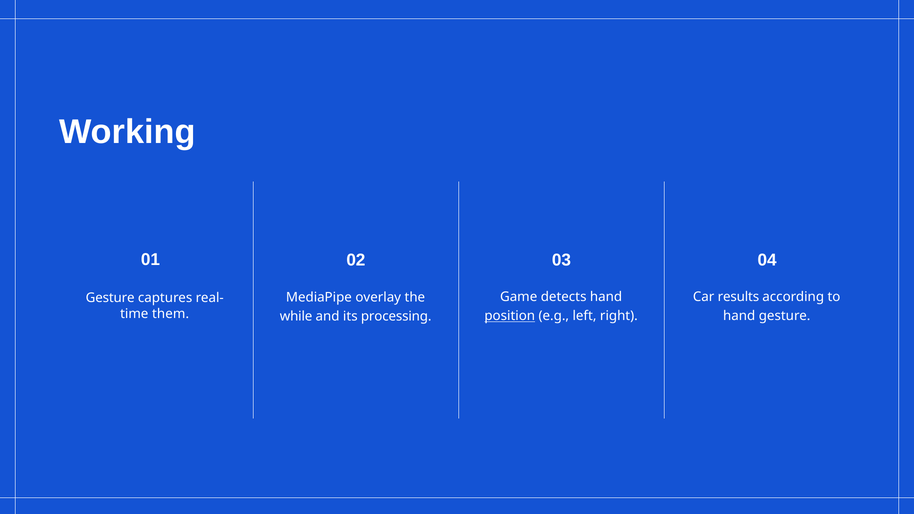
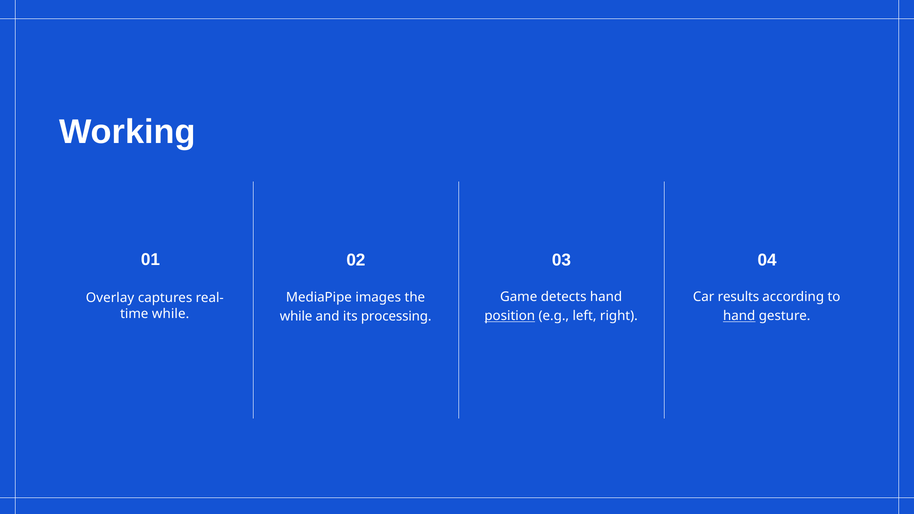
overlay: overlay -> images
Gesture at (110, 298): Gesture -> Overlay
them at (171, 314): them -> while
hand at (739, 316) underline: none -> present
